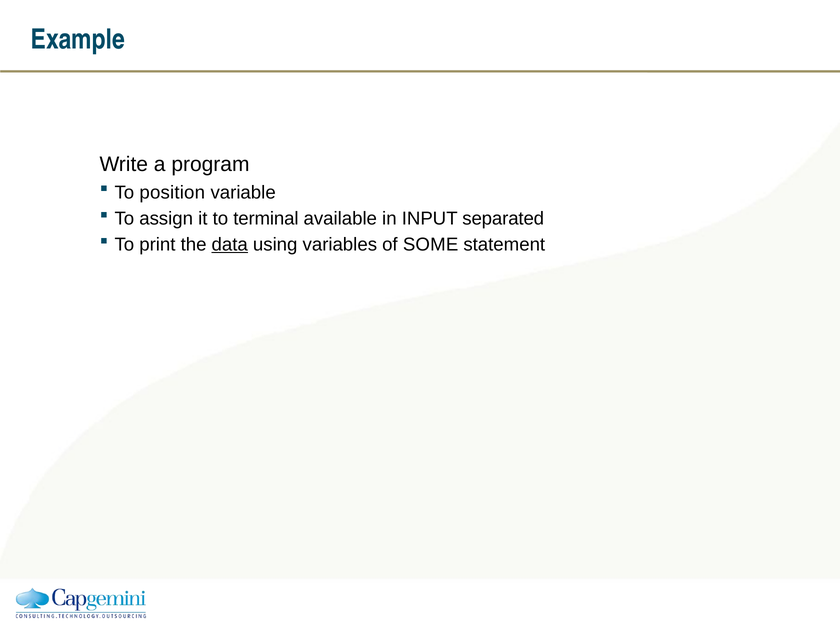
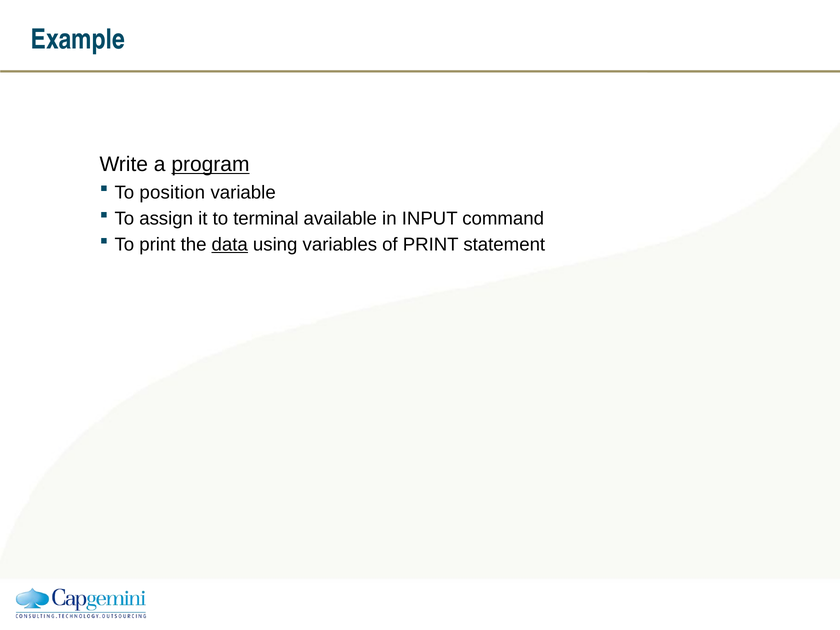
program underline: none -> present
separated: separated -> command
of SOME: SOME -> PRINT
